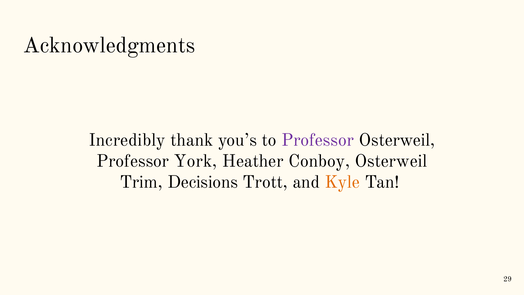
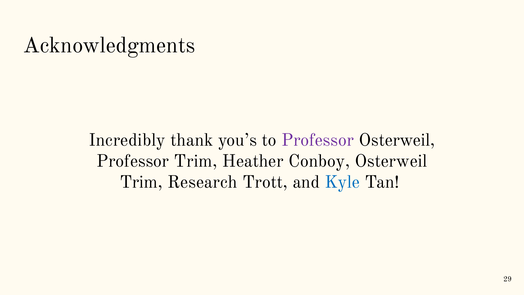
Professor York: York -> Trim
Decisions: Decisions -> Research
Kyle colour: orange -> blue
